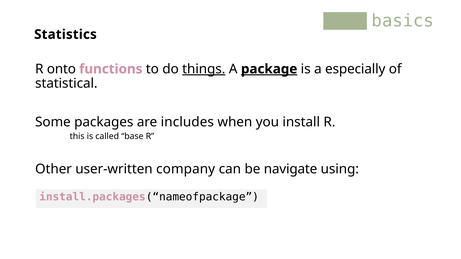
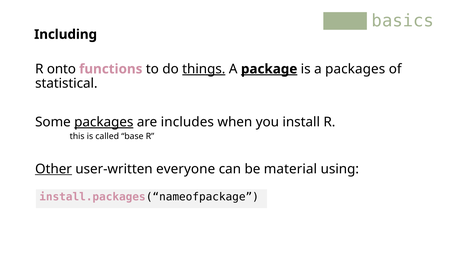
Statistics: Statistics -> Including
a especially: especially -> packages
packages at (104, 122) underline: none -> present
Other underline: none -> present
company: company -> everyone
navigate: navigate -> material
